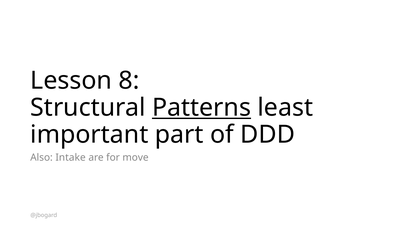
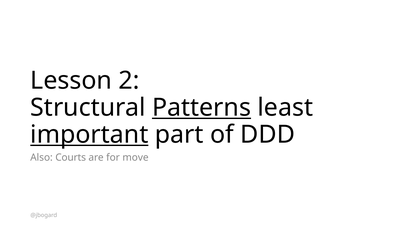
8: 8 -> 2
important underline: none -> present
Intake: Intake -> Courts
